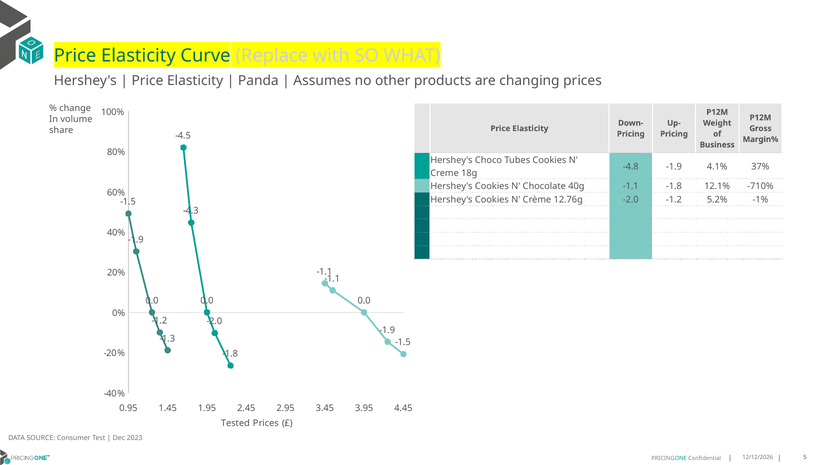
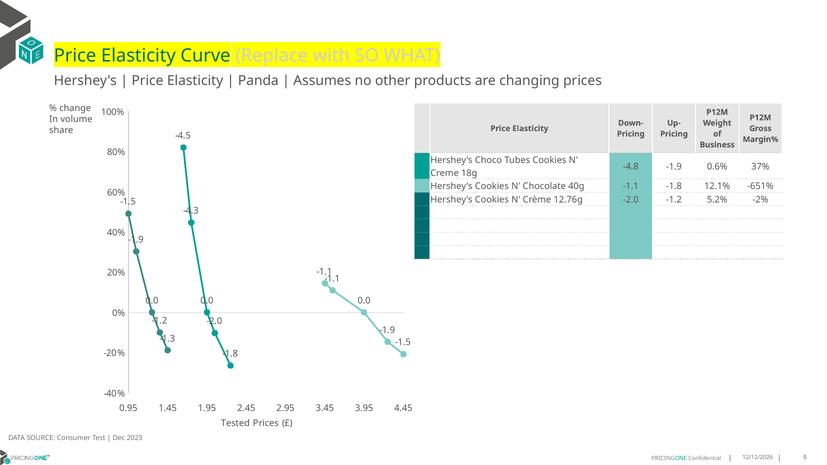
4.1%: 4.1% -> 0.6%
-710%: -710% -> -651%
-1%: -1% -> -2%
